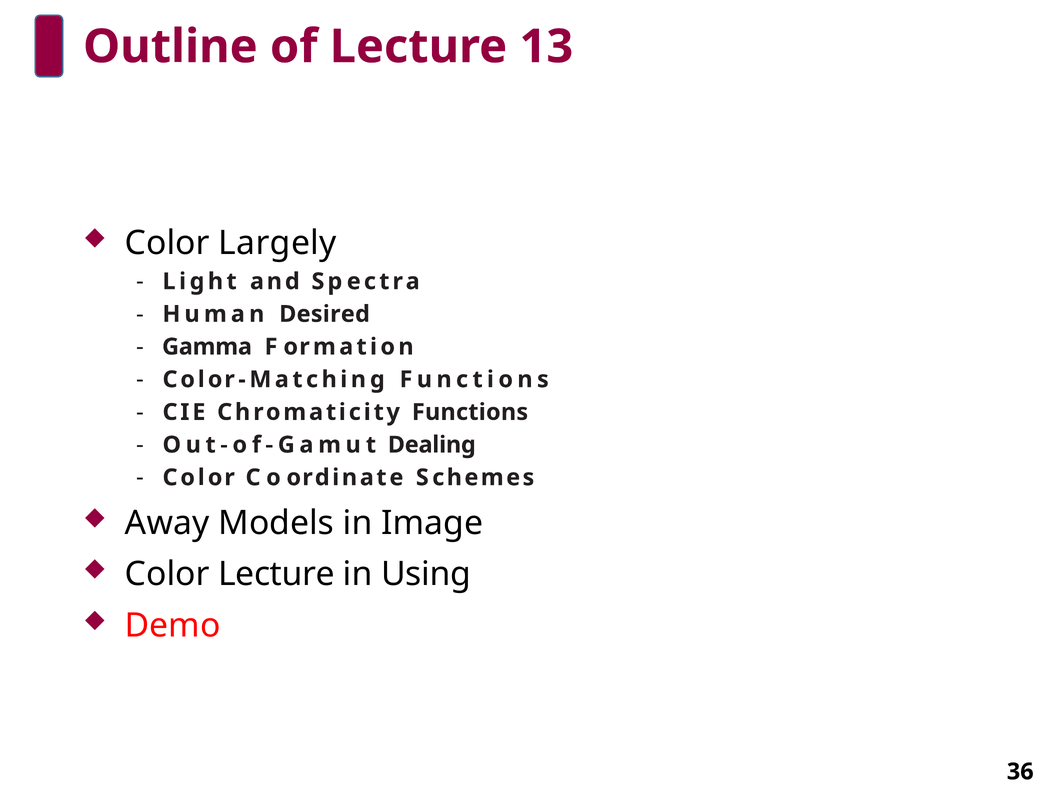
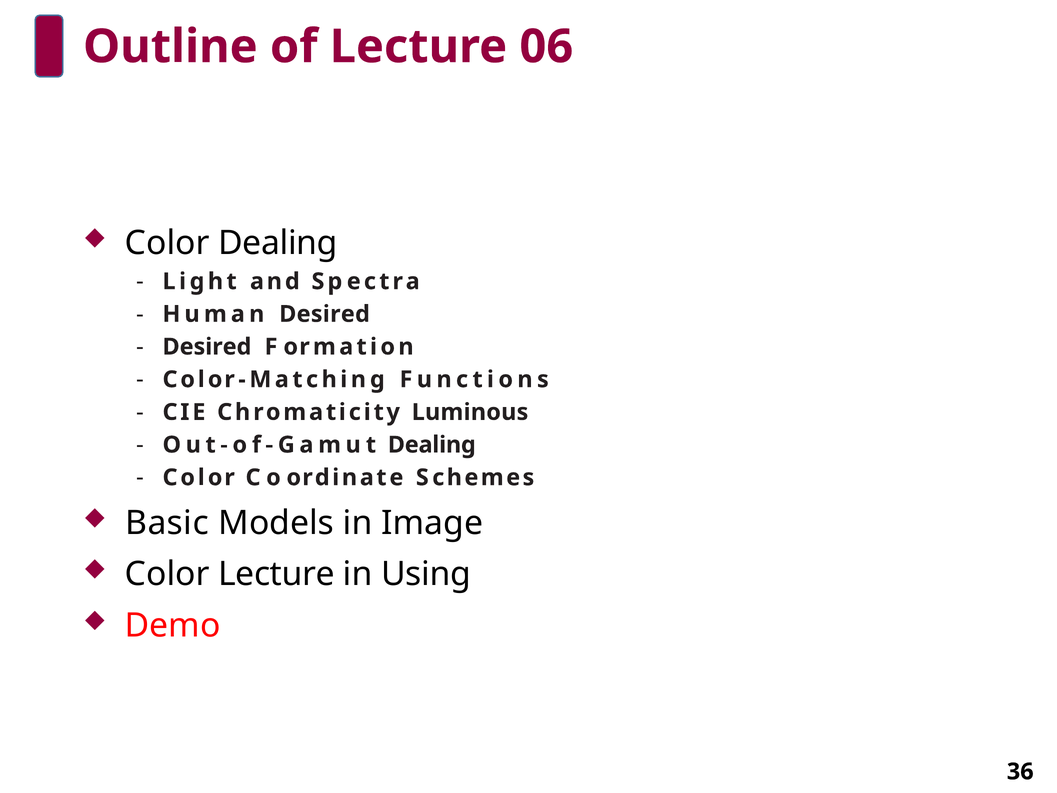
13: 13 -> 06
Color Largely: Largely -> Dealing
Gamma at (207, 347): Gamma -> Desired
Chromaticity Functions: Functions -> Luminous
Away: Away -> Basic
